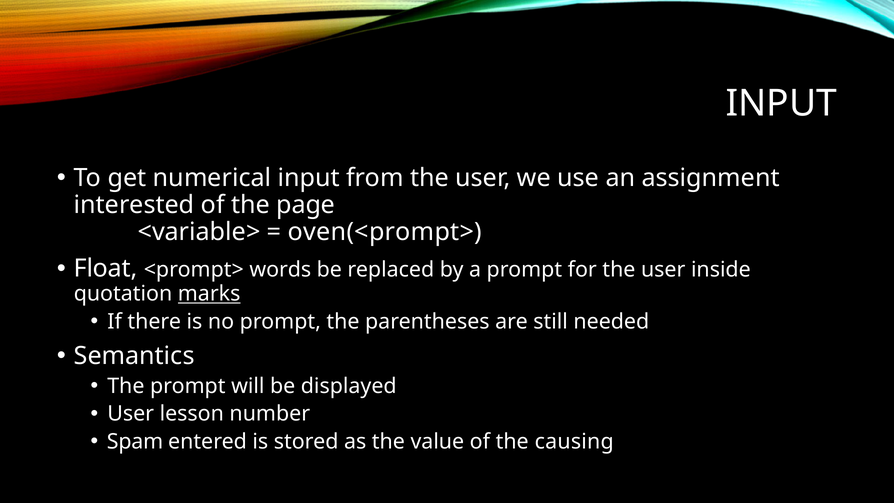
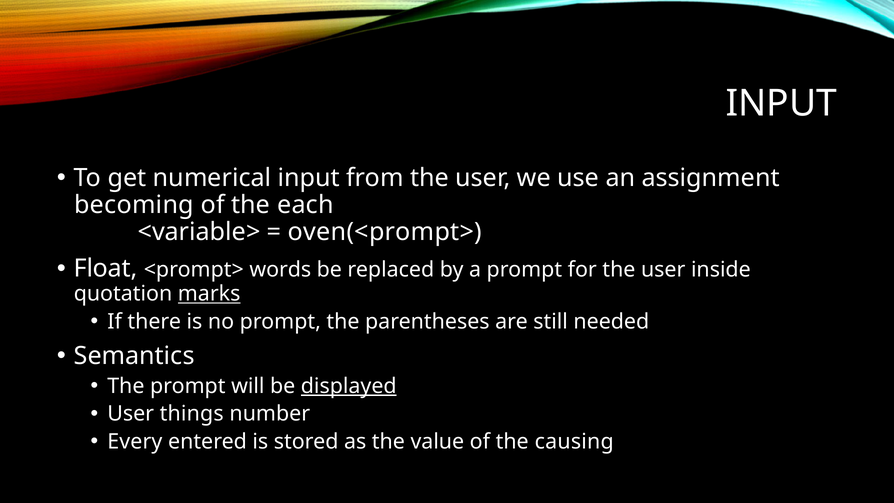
interested: interested -> becoming
page: page -> each
displayed underline: none -> present
lesson: lesson -> things
Spam: Spam -> Every
